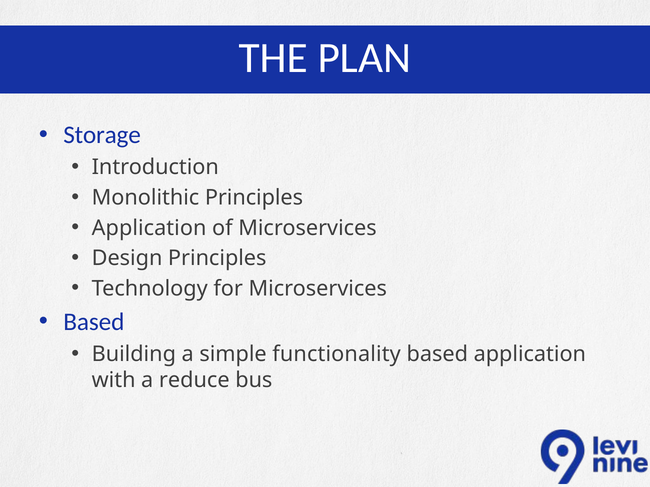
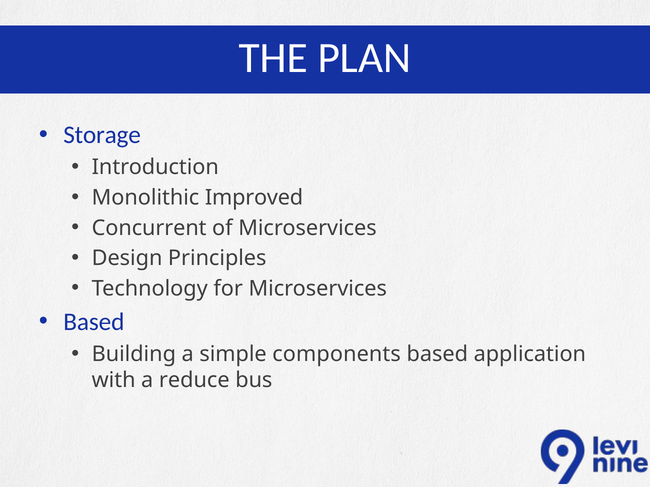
Monolithic Principles: Principles -> Improved
Application at (149, 228): Application -> Concurrent
functionality: functionality -> components
